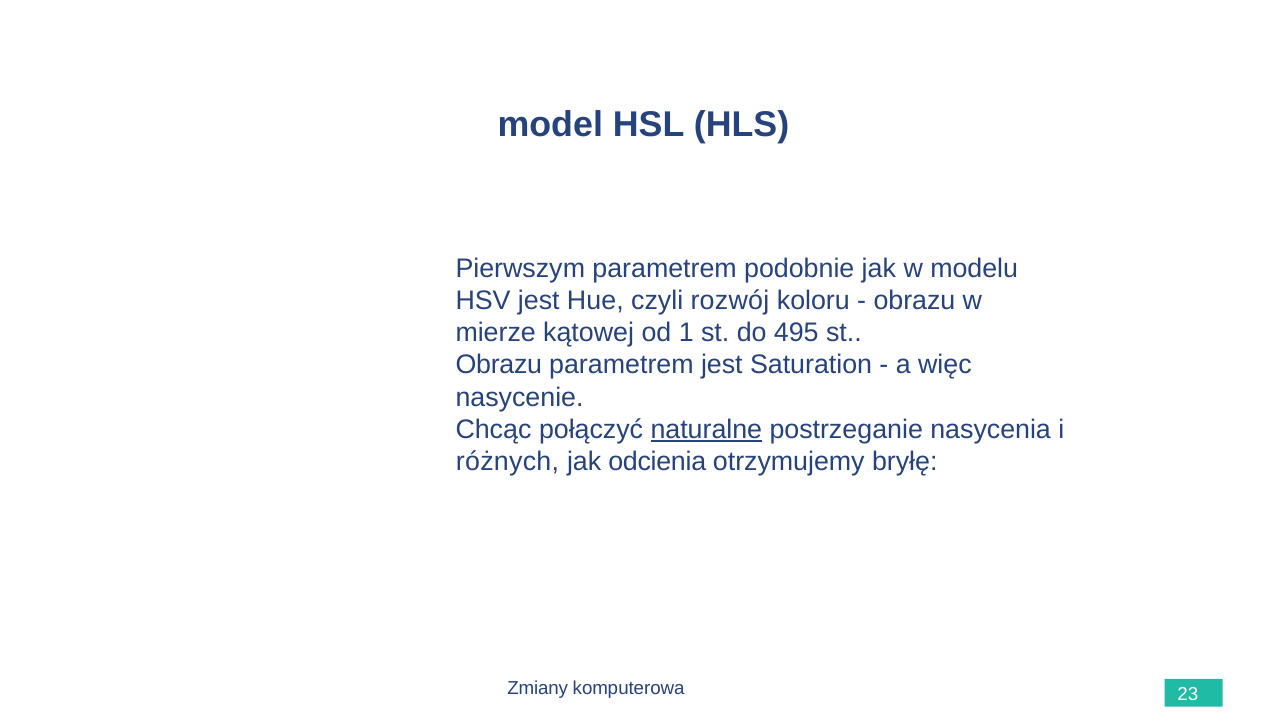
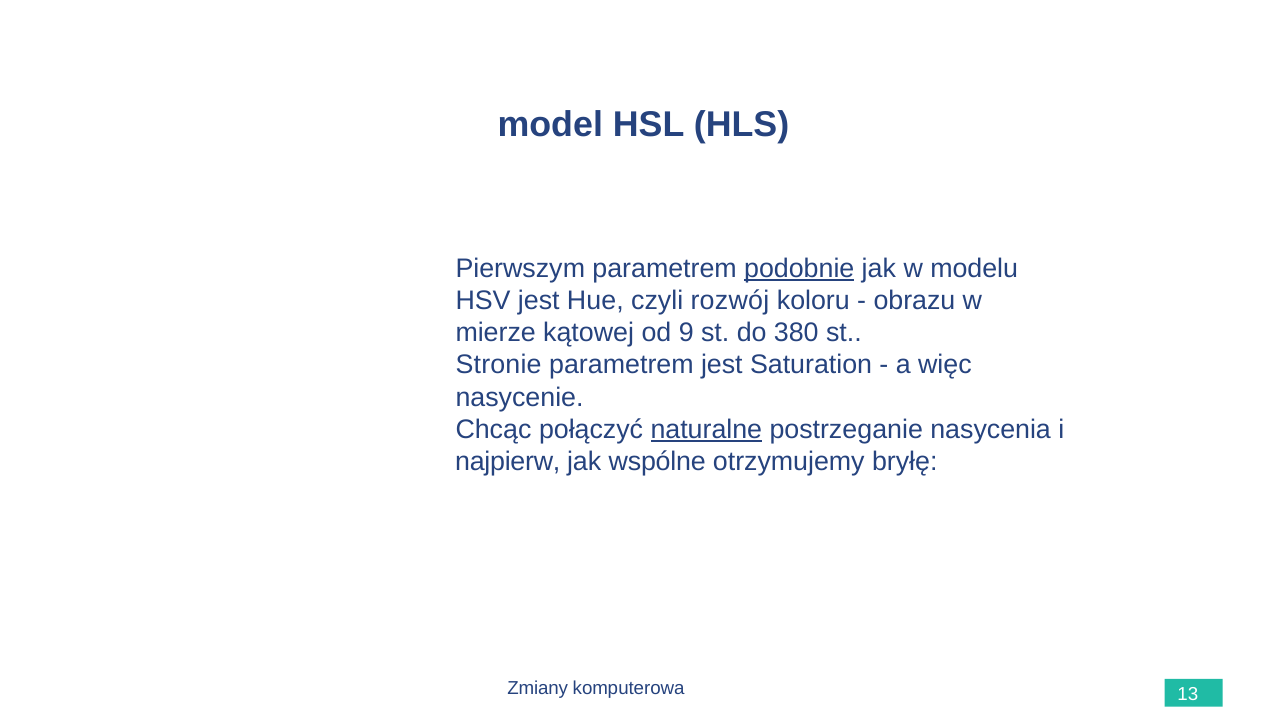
podobnie underline: none -> present
1: 1 -> 9
495: 495 -> 380
Obrazu at (499, 365): Obrazu -> Stronie
różnych: różnych -> najpierw
odcienia: odcienia -> wspólne
23: 23 -> 13
